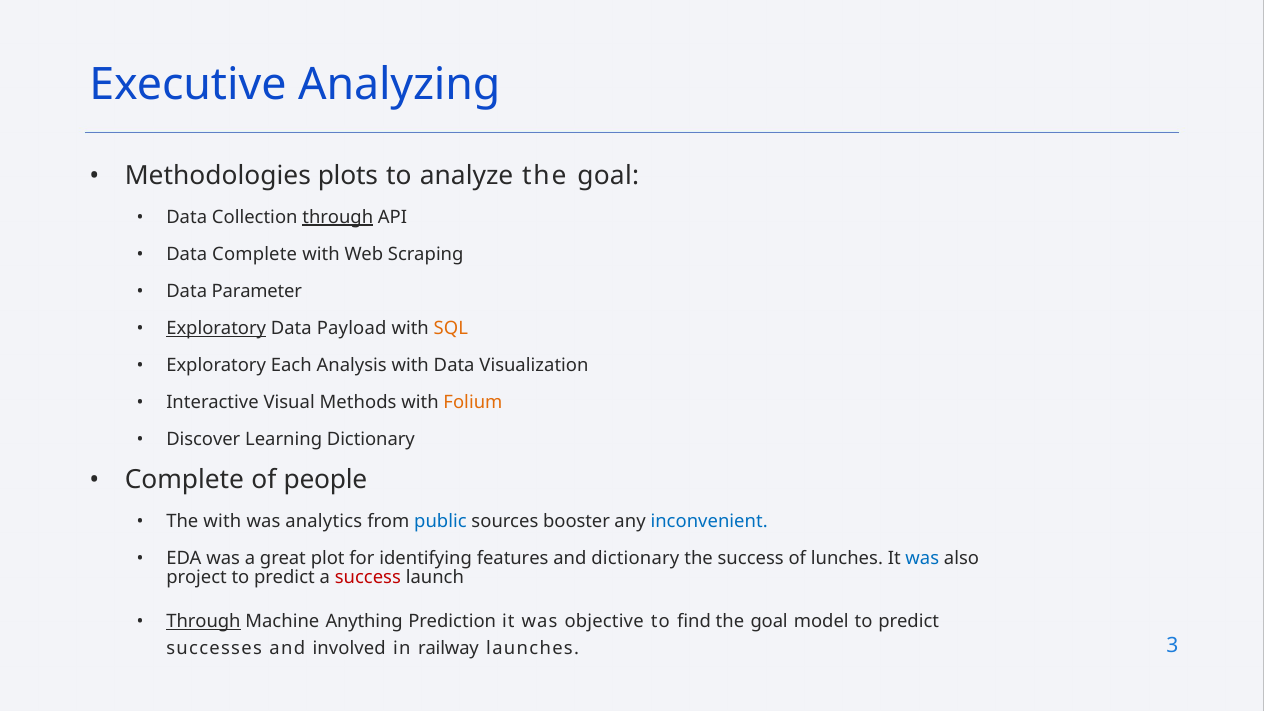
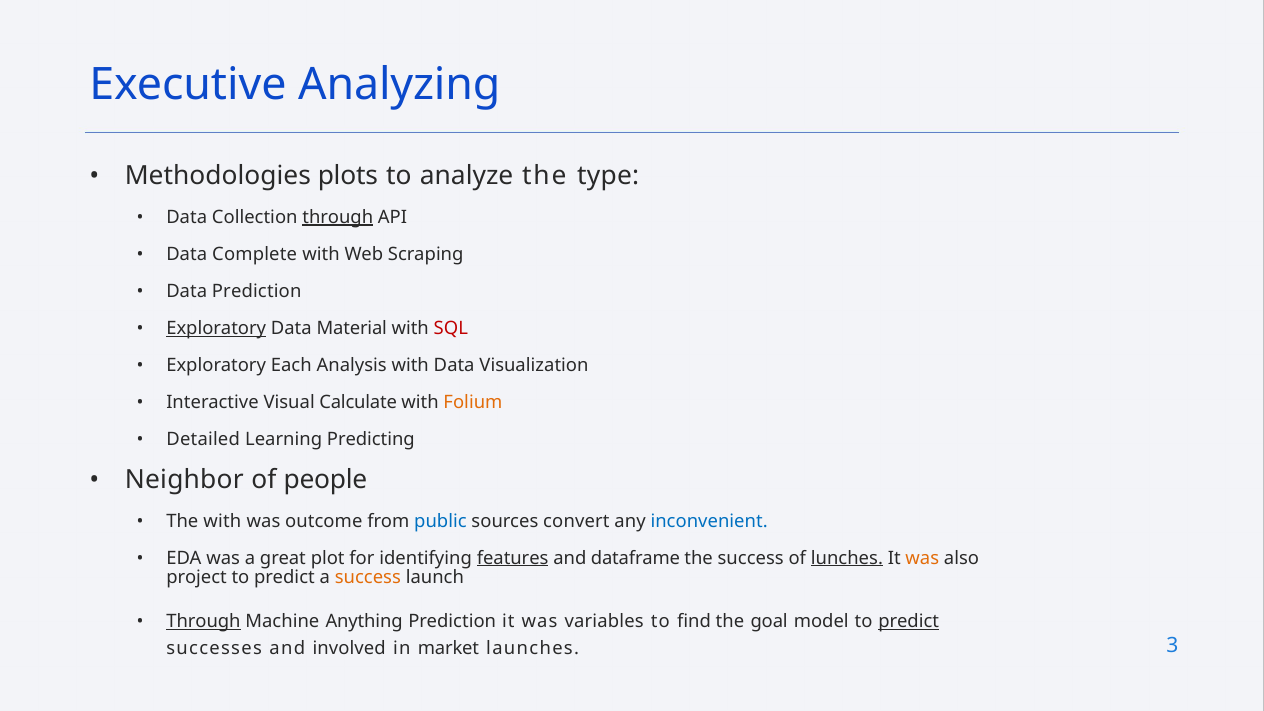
analyze the goal: goal -> type
Data Parameter: Parameter -> Prediction
Payload: Payload -> Material
SQL colour: orange -> red
Methods: Methods -> Calculate
Discover: Discover -> Detailed
Learning Dictionary: Dictionary -> Predicting
Complete at (184, 480): Complete -> Neighbor
analytics: analytics -> outcome
booster: booster -> convert
features underline: none -> present
and dictionary: dictionary -> dataframe
lunches underline: none -> present
was at (922, 558) colour: blue -> orange
success at (368, 578) colour: red -> orange
objective: objective -> variables
predict at (909, 622) underline: none -> present
railway: railway -> market
